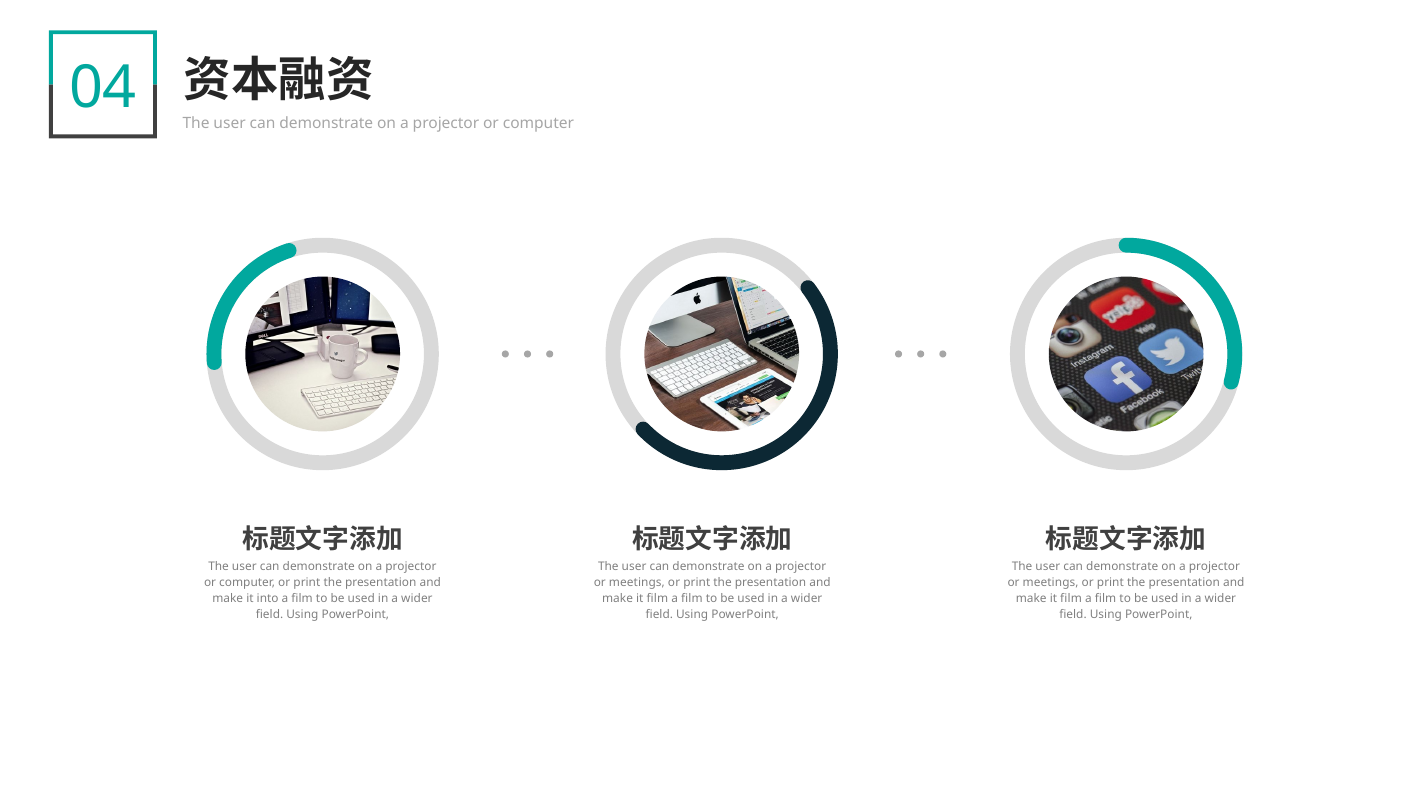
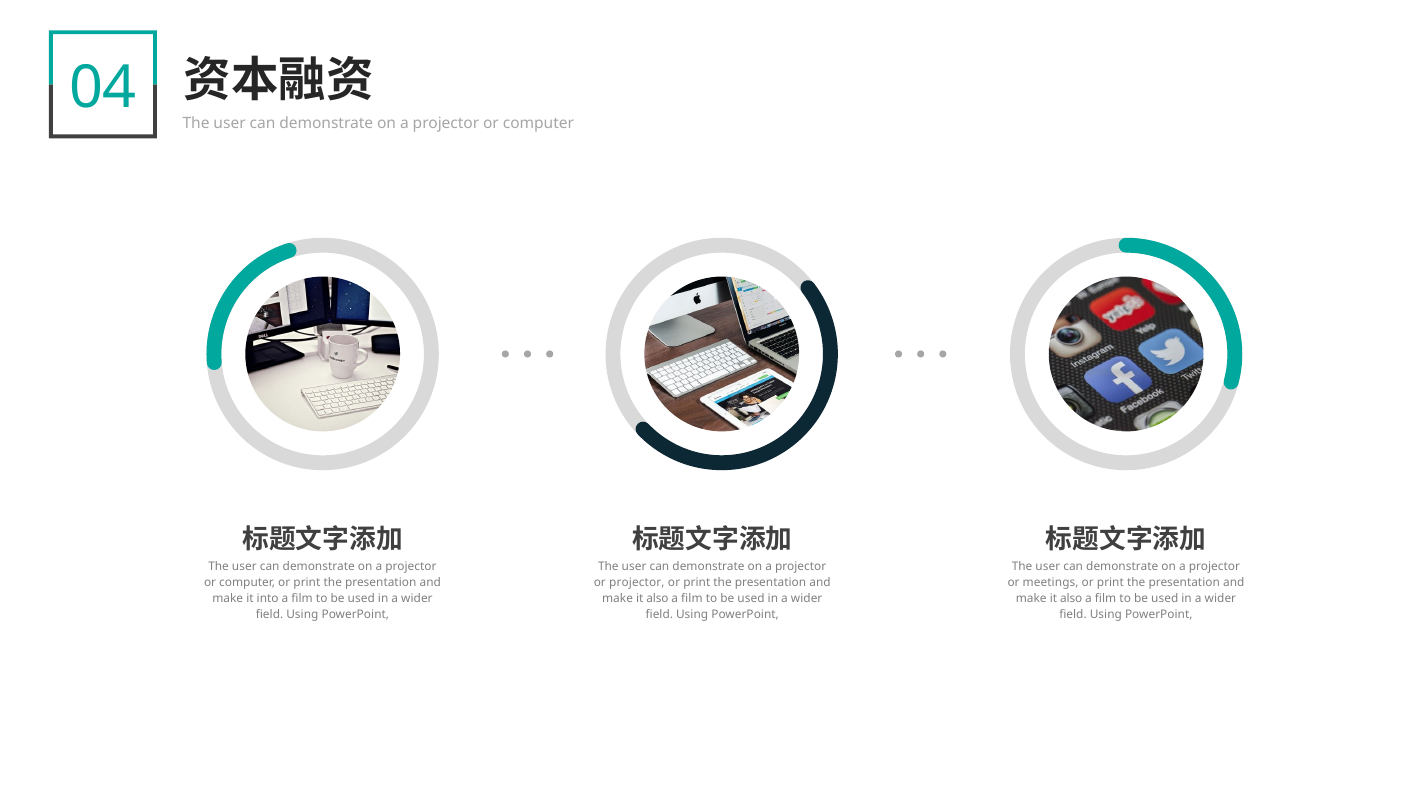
meetings at (637, 582): meetings -> projector
film at (657, 598): film -> also
film at (1071, 598): film -> also
